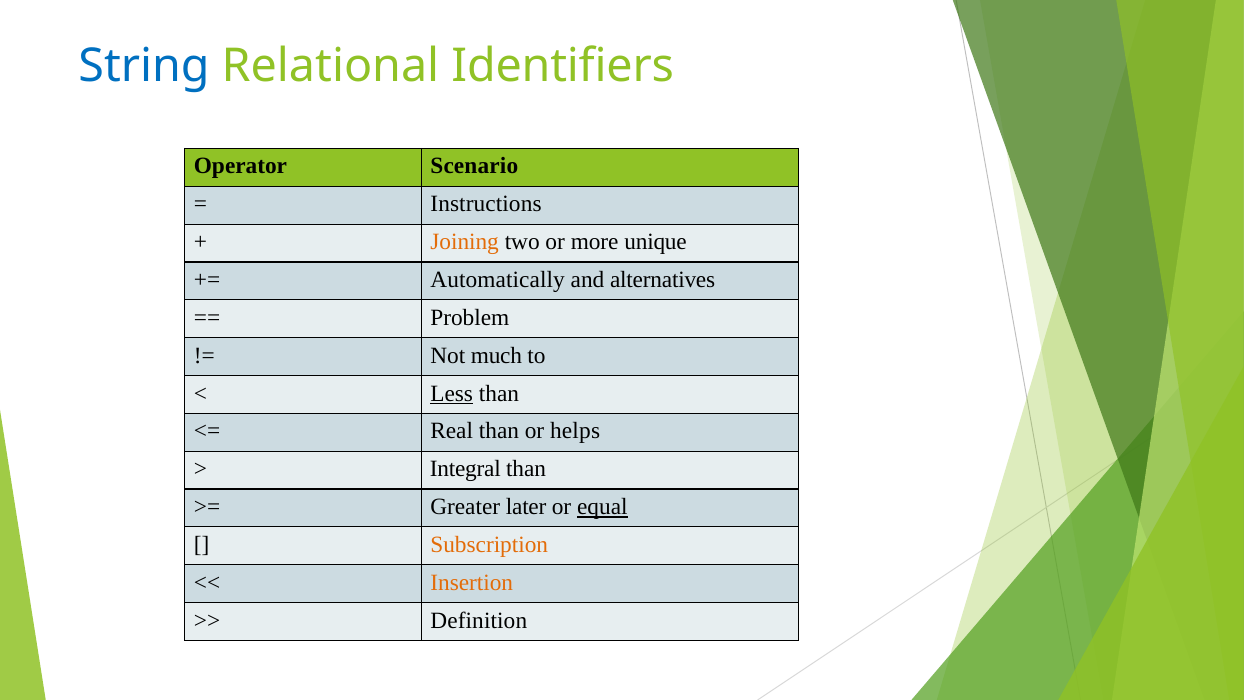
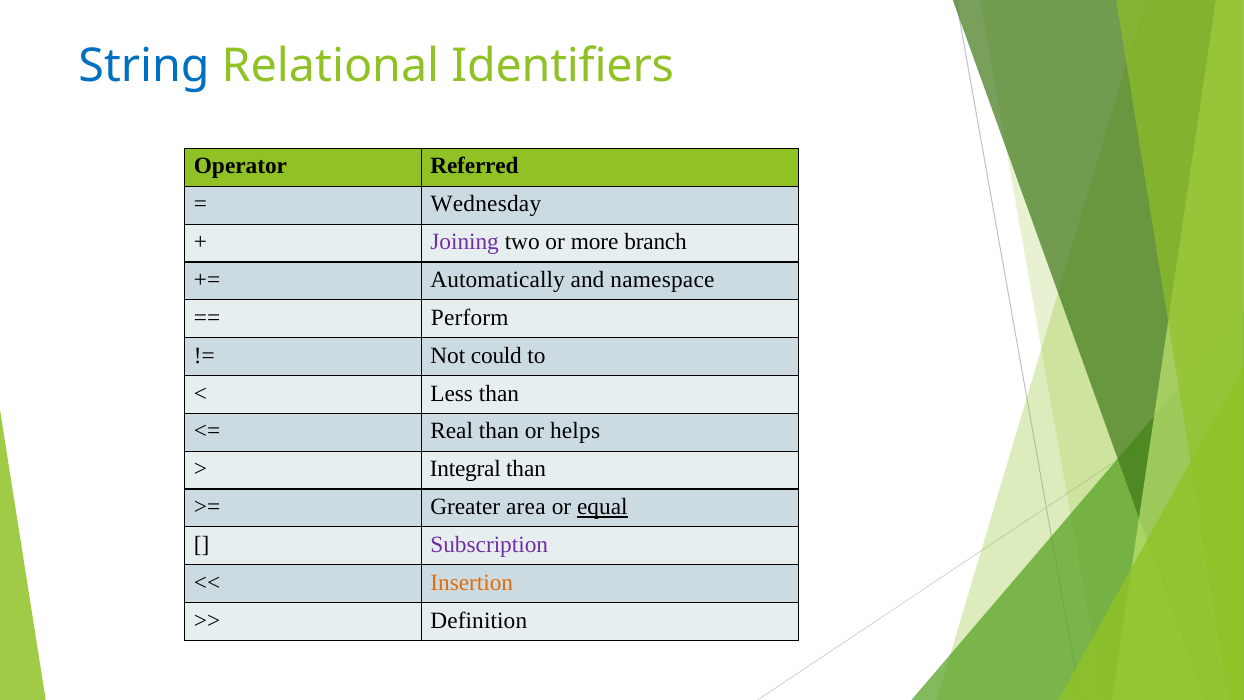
Scenario: Scenario -> Referred
Instructions: Instructions -> Wednesday
Joining colour: orange -> purple
unique: unique -> branch
alternatives: alternatives -> namespace
Problem: Problem -> Perform
much: much -> could
Less underline: present -> none
later: later -> area
Subscription colour: orange -> purple
